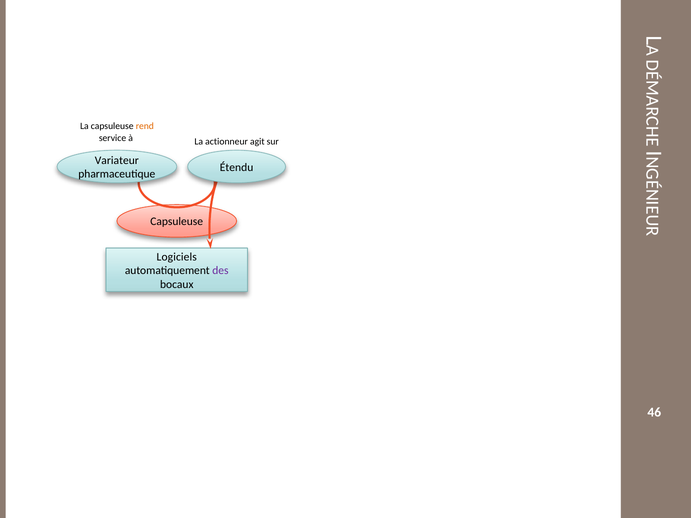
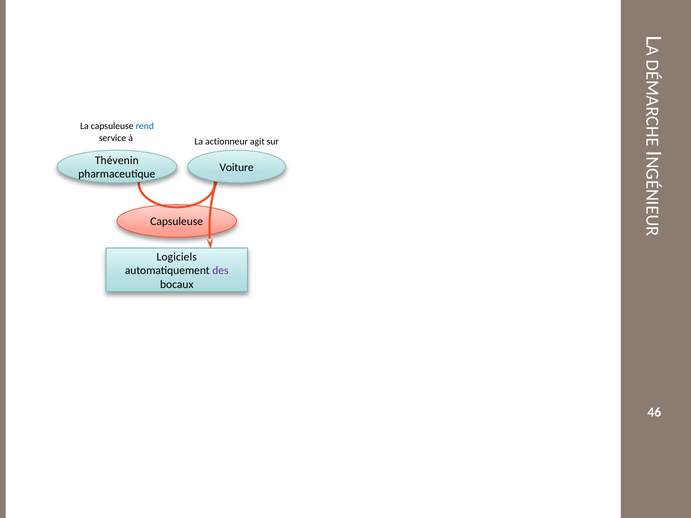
rend colour: orange -> blue
Variateur: Variateur -> Thévenin
Étendu: Étendu -> Voiture
